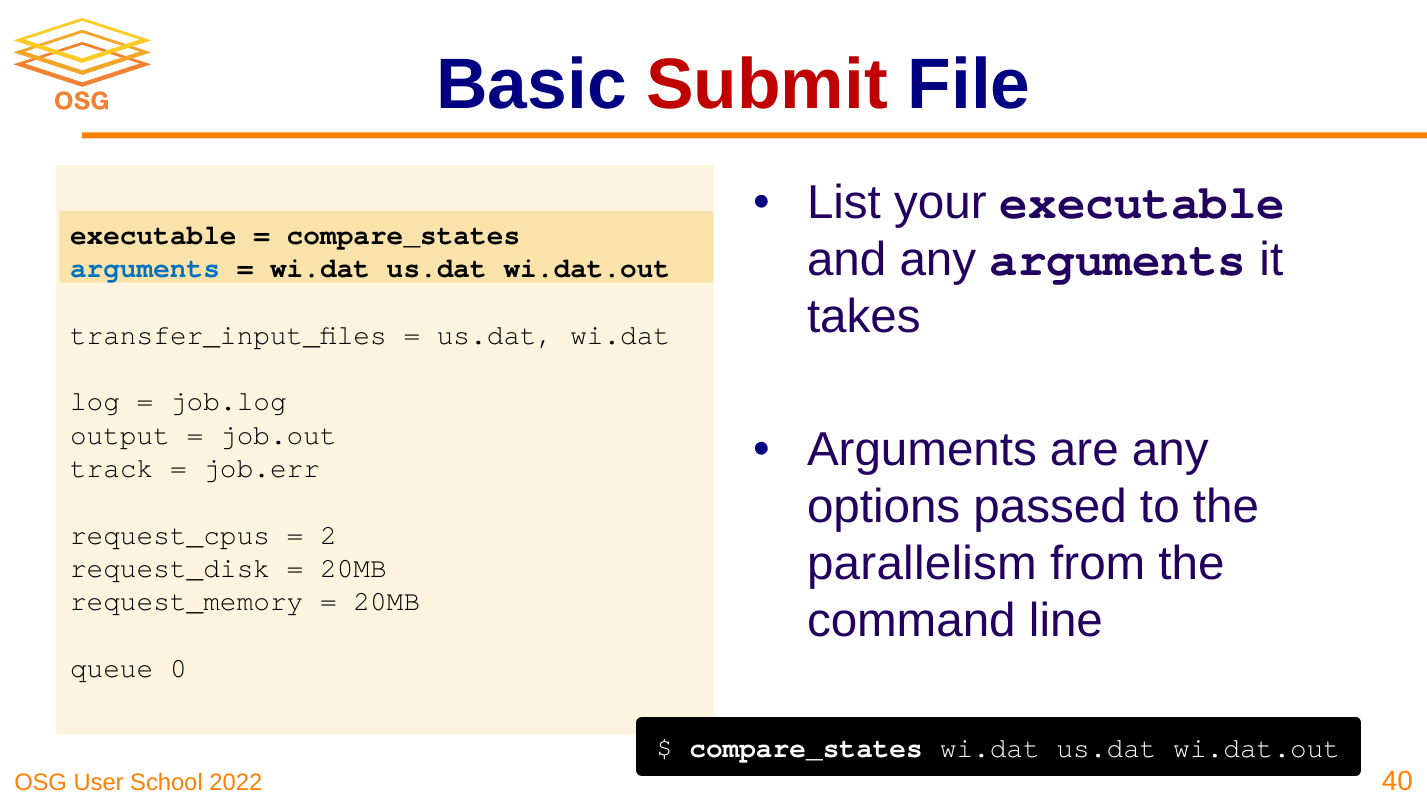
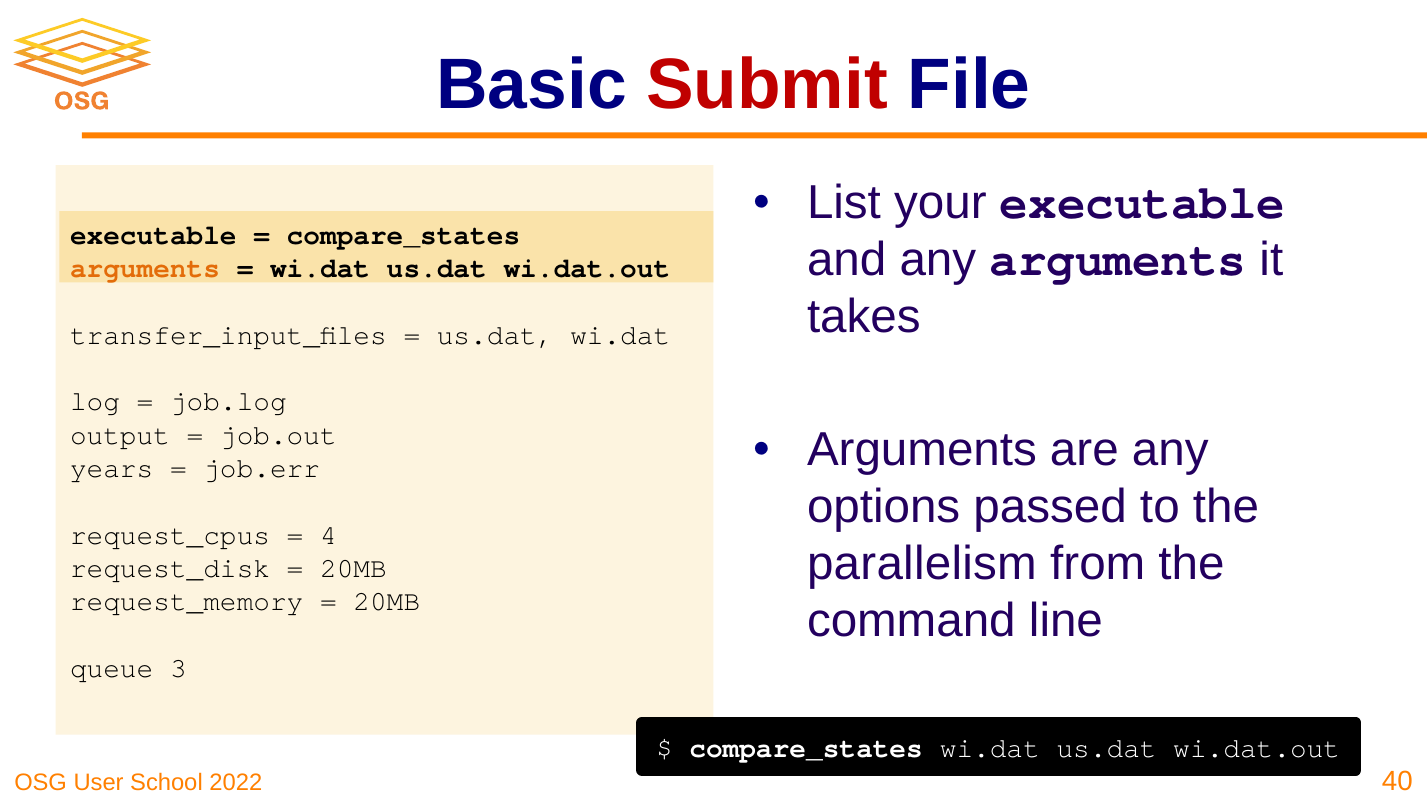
arguments at (145, 268) colour: blue -> orange
track: track -> years
2: 2 -> 4
0: 0 -> 3
